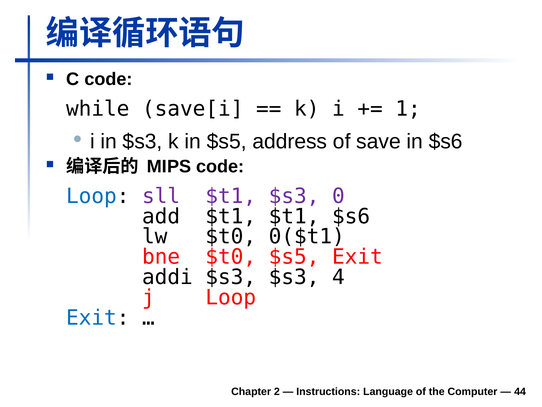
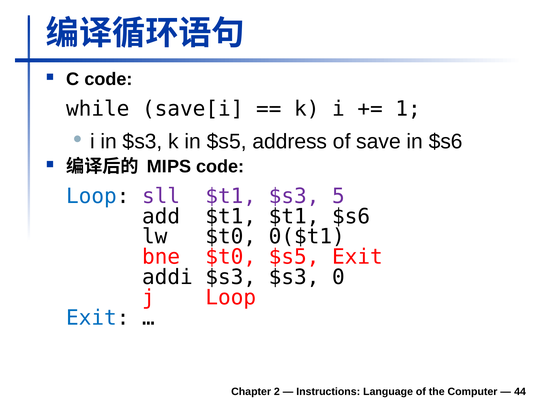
0: 0 -> 5
4: 4 -> 0
